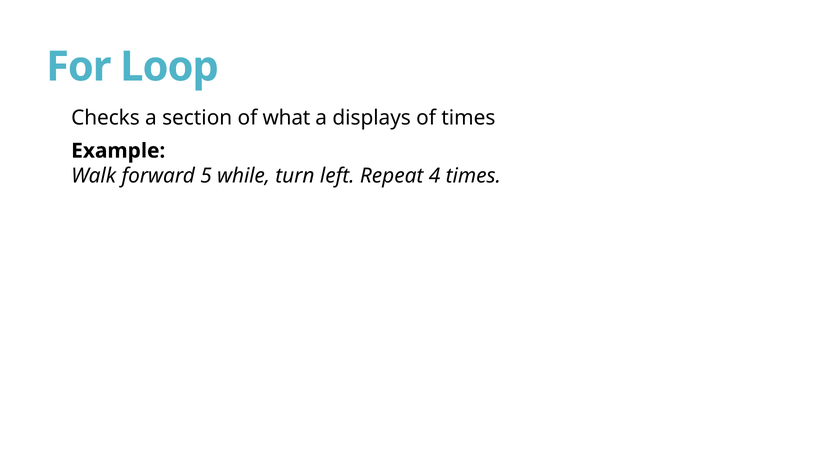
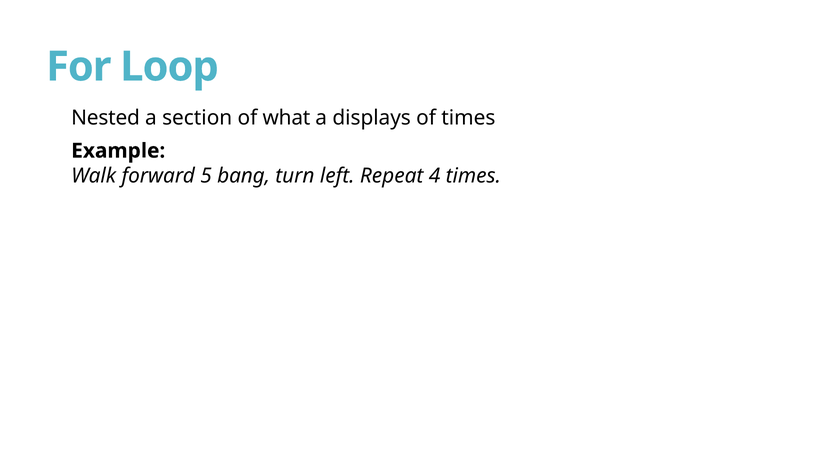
Checks: Checks -> Nested
while: while -> bang
